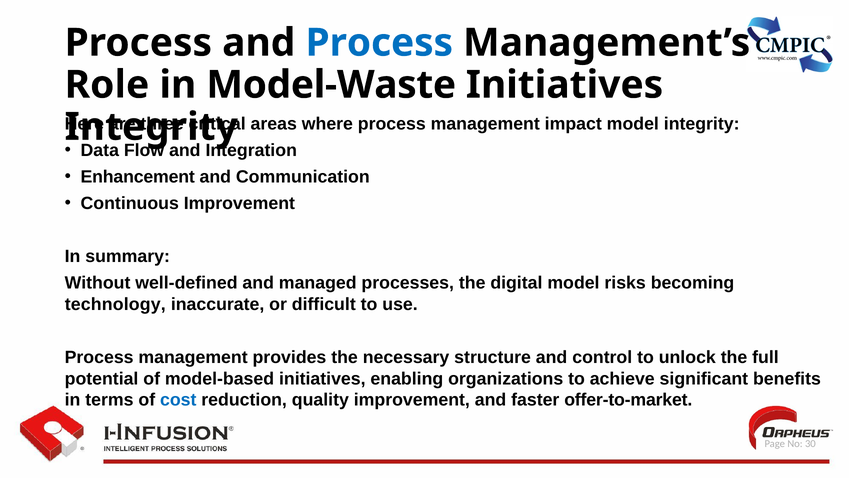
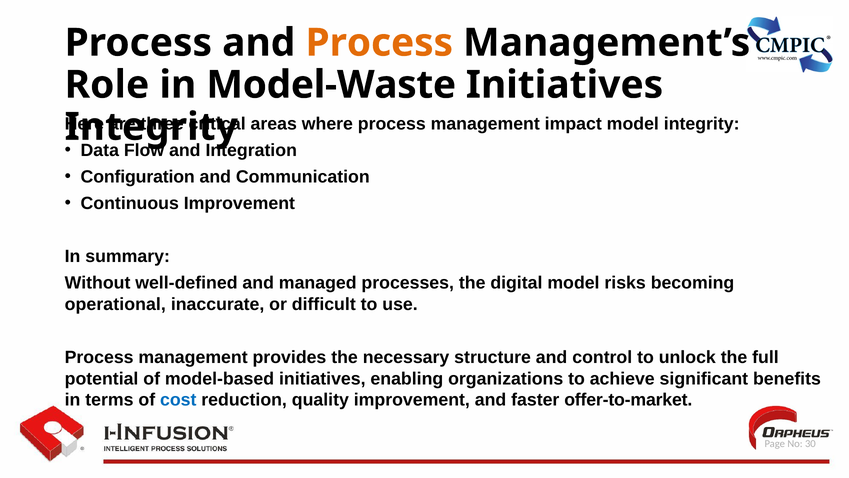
Process at (379, 43) colour: blue -> orange
Enhancement: Enhancement -> Configuration
technology: technology -> operational
